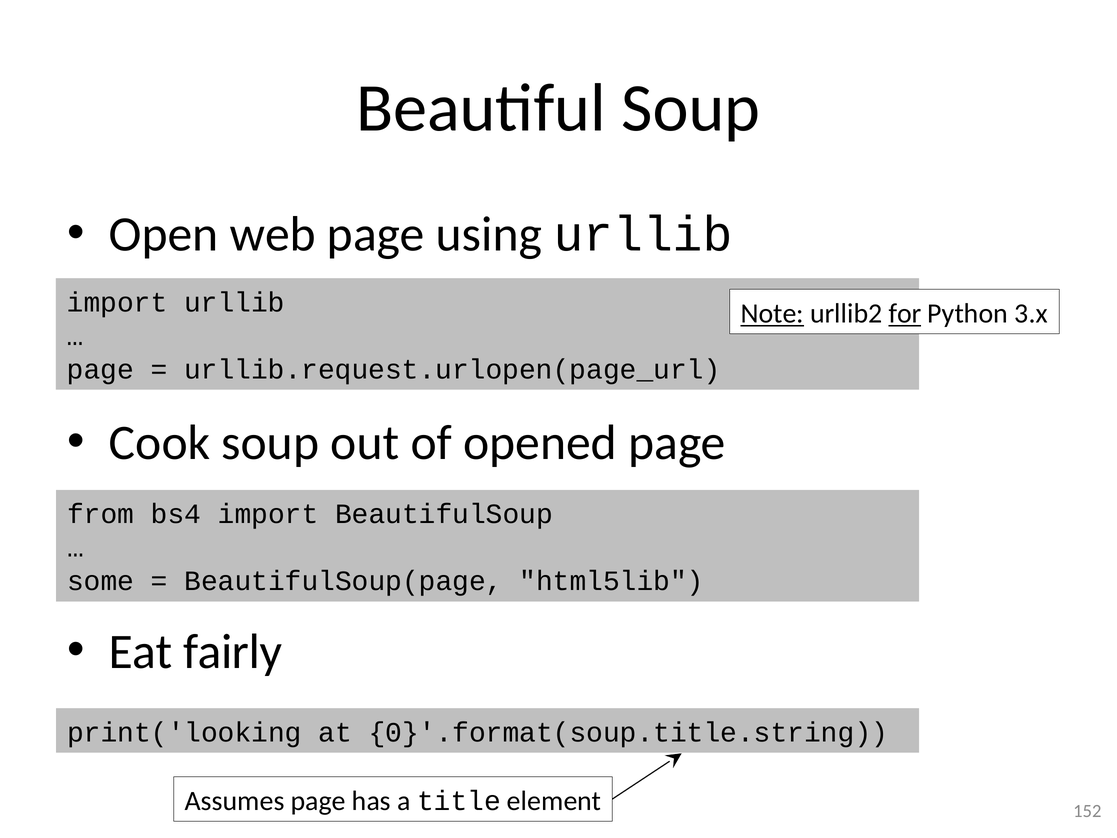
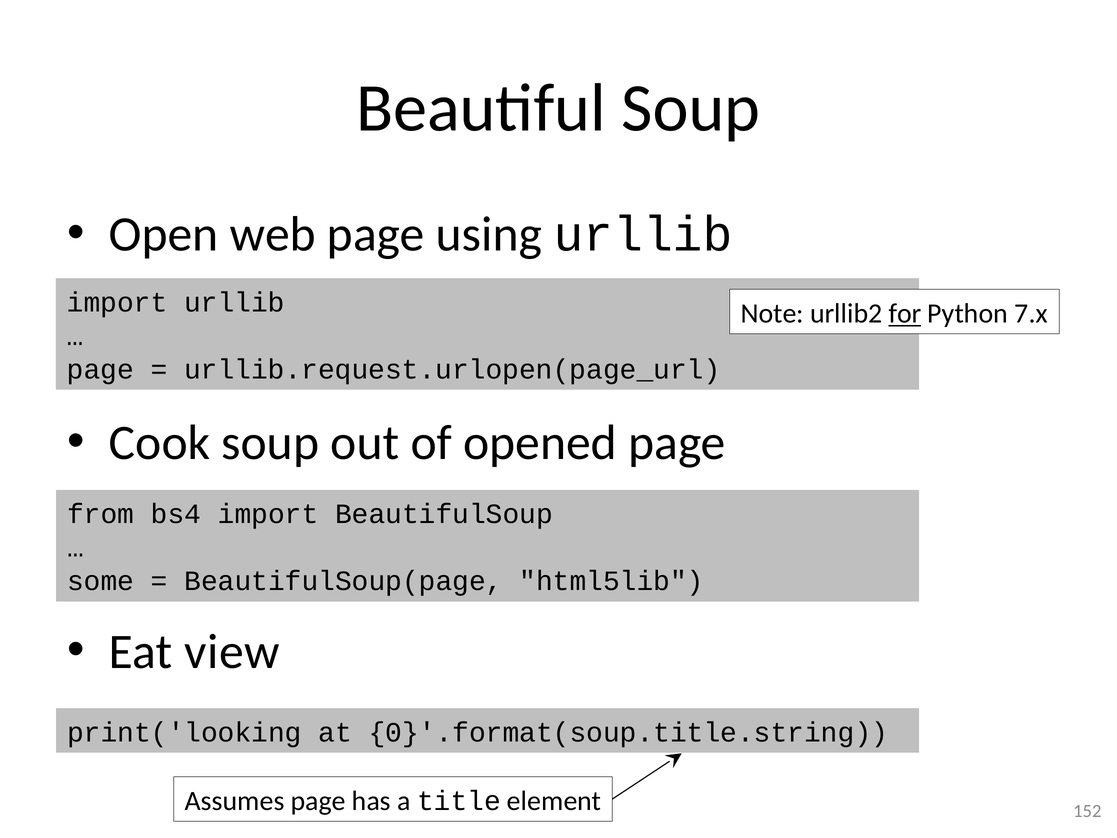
Note underline: present -> none
3.x: 3.x -> 7.x
fairly: fairly -> view
